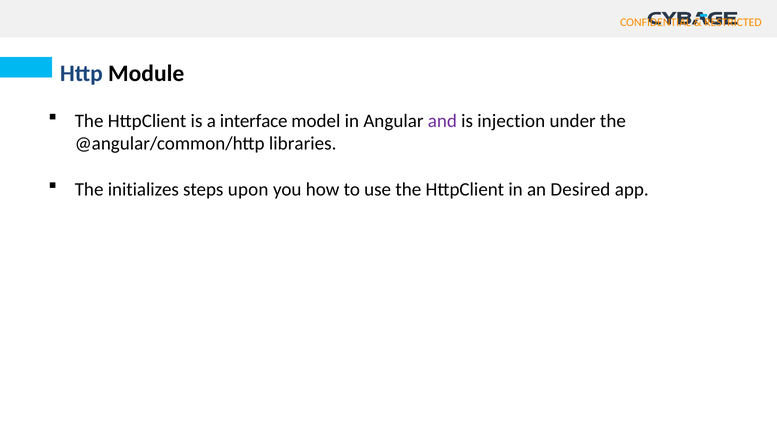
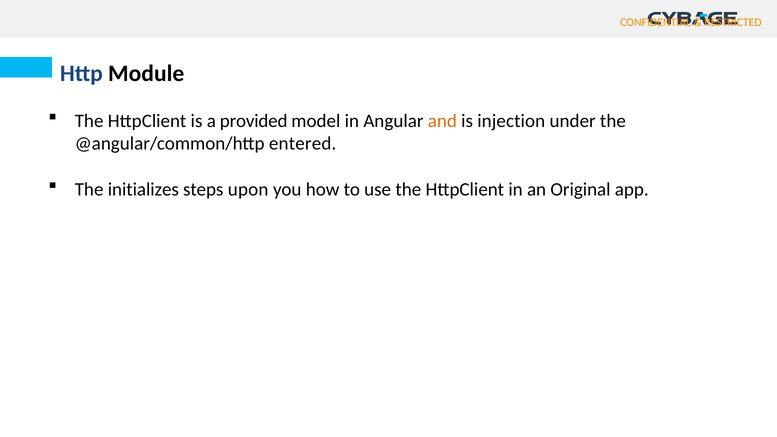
interface: interface -> provided
and colour: purple -> orange
libraries: libraries -> entered
Desired: Desired -> Original
